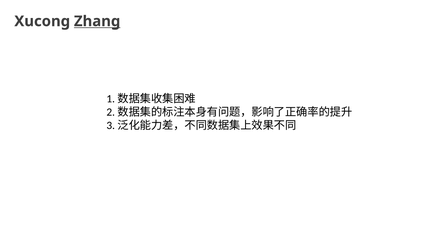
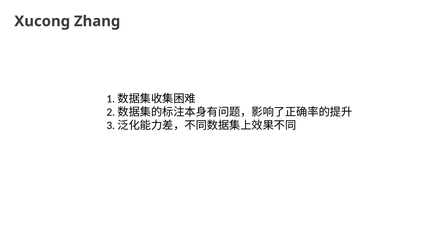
Zhang underline: present -> none
